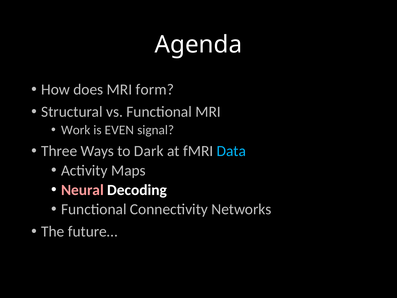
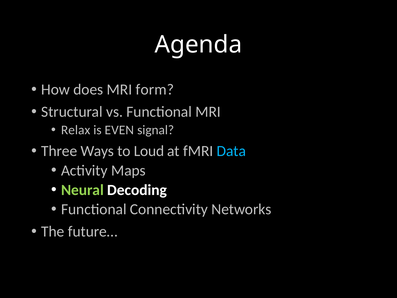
Work: Work -> Relax
Dark: Dark -> Loud
Neural colour: pink -> light green
